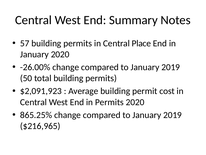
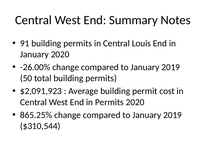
57: 57 -> 91
Place: Place -> Louis
$216,965: $216,965 -> $310,544
